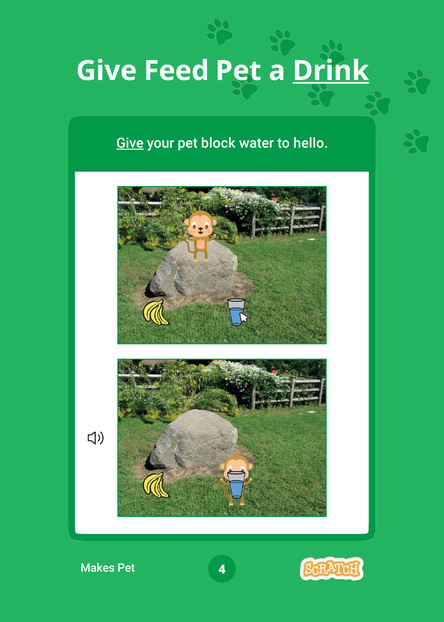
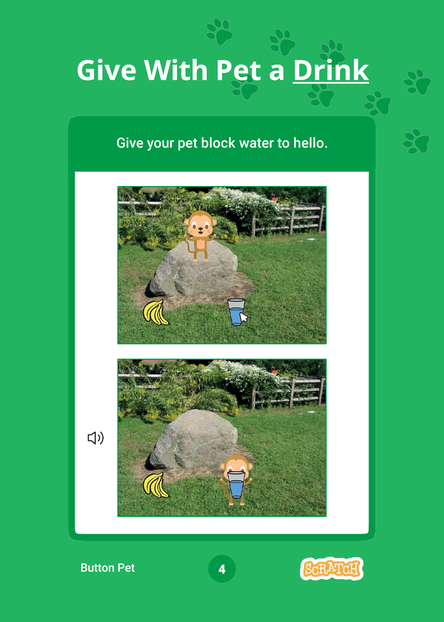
Feed: Feed -> With
Give at (130, 143) underline: present -> none
Makes: Makes -> Button
